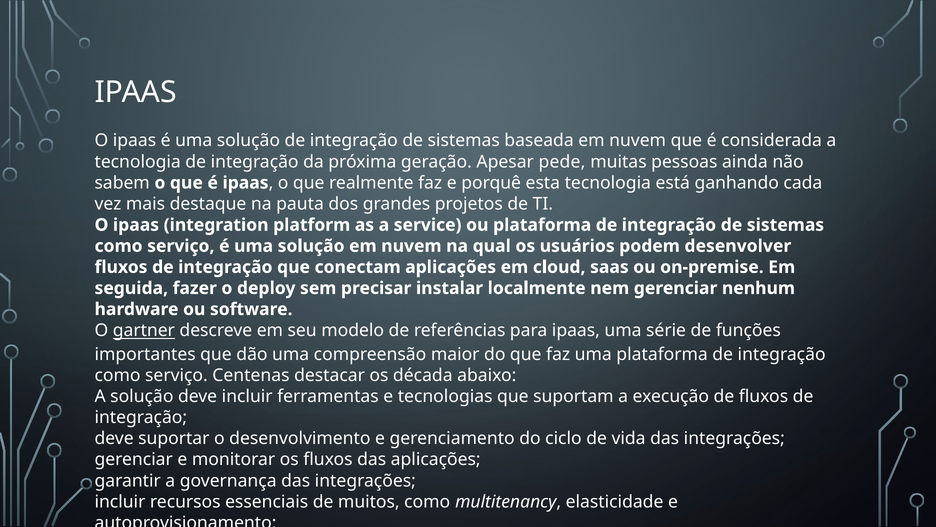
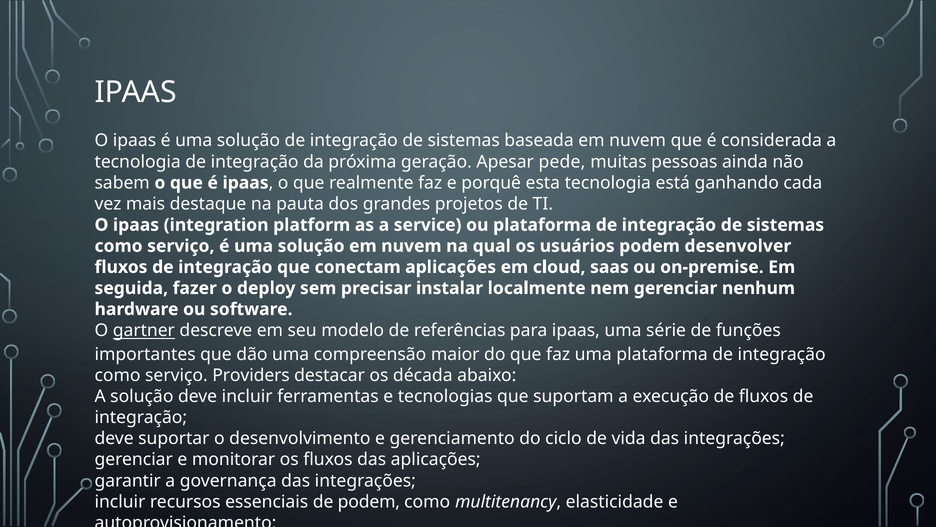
serviço Centenas: Centenas -> Providers
de muitos: muitos -> podem
